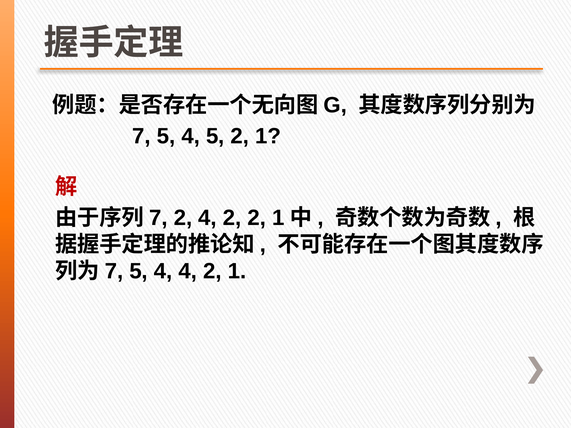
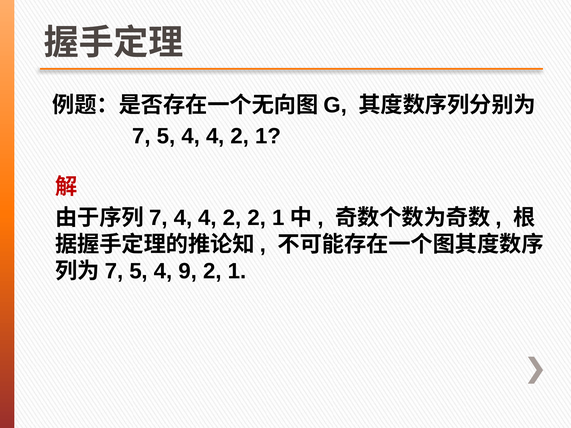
5 4 5: 5 -> 4
7 2: 2 -> 4
4 4: 4 -> 9
